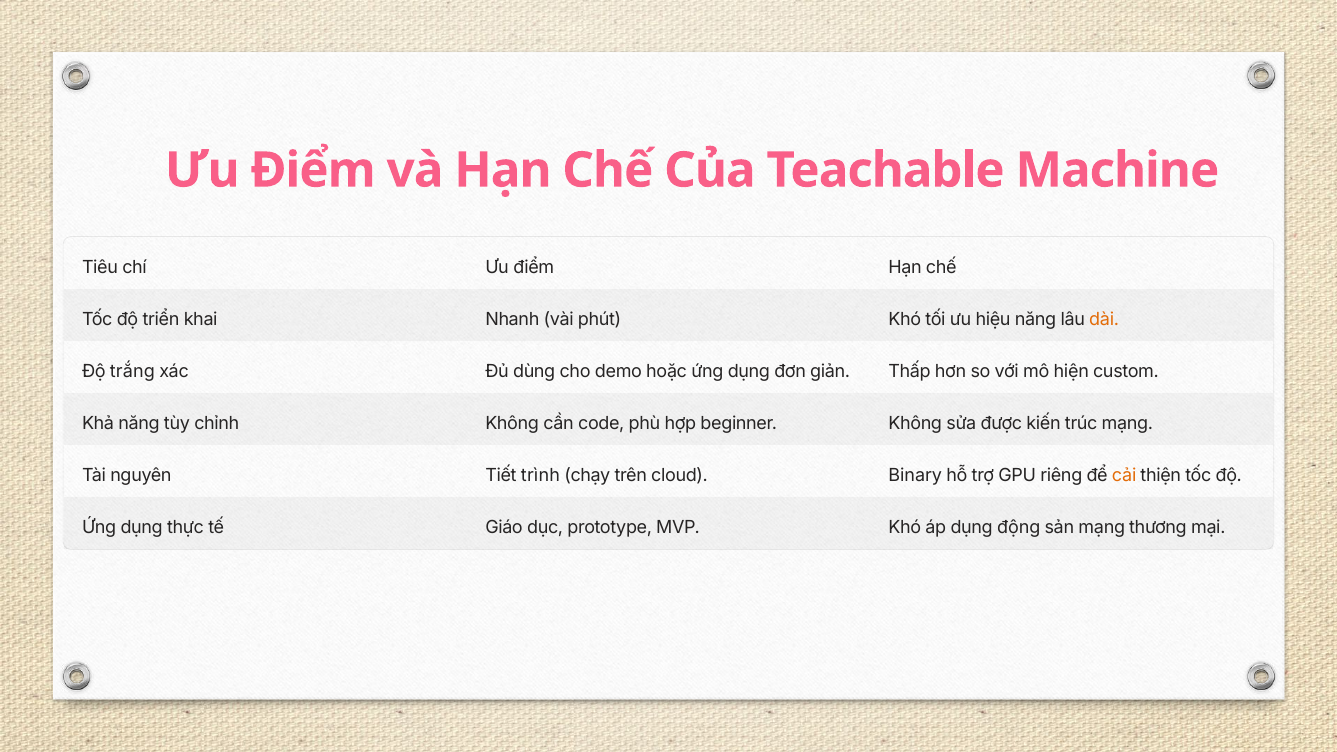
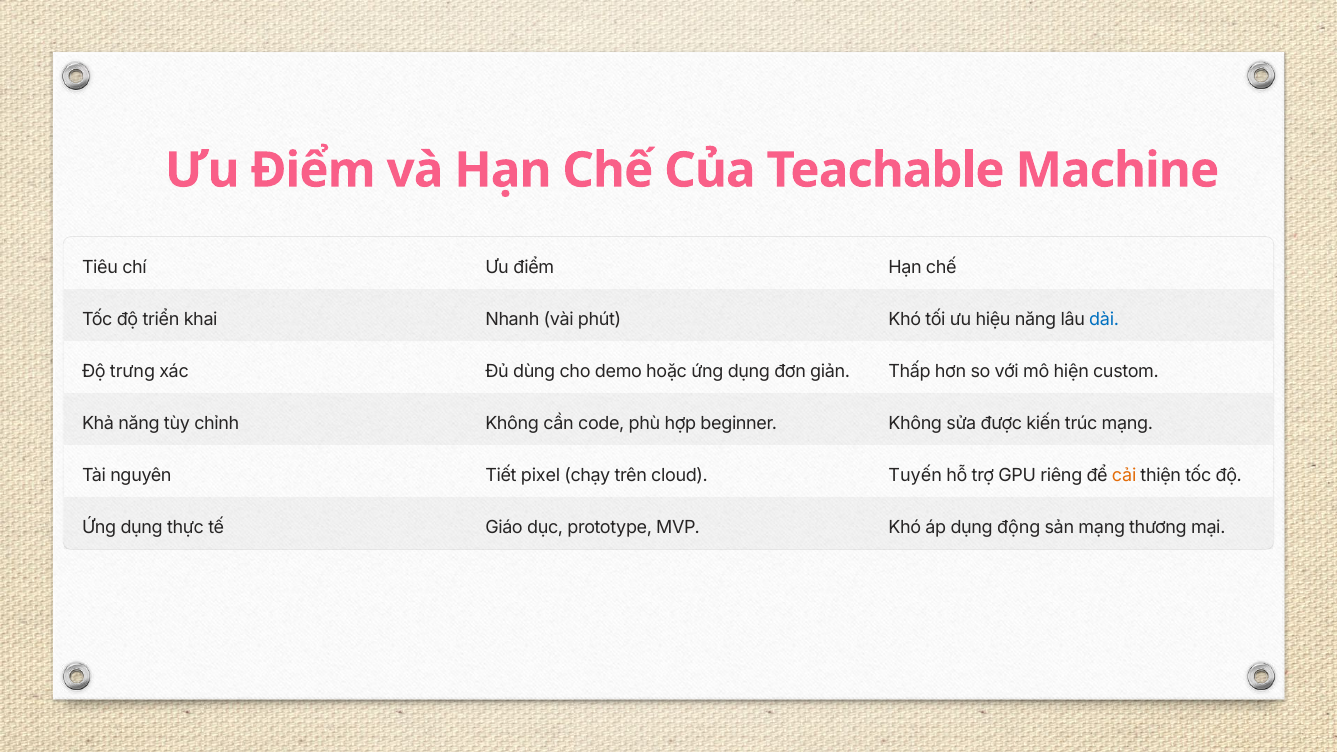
dài colour: orange -> blue
trắng: trắng -> trưng
trình: trình -> pixel
Binary: Binary -> Tuyến
